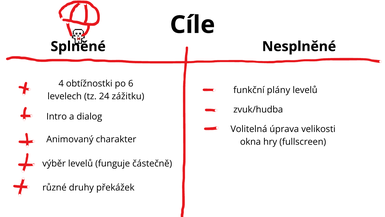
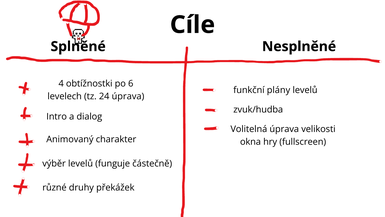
24 zážitku: zážitku -> úprava
